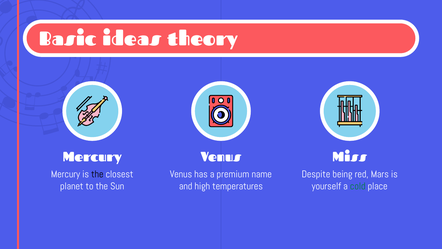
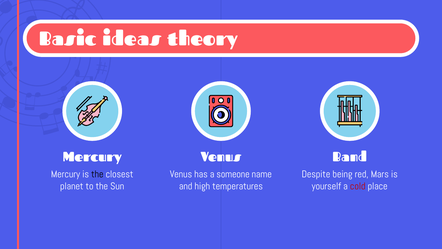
Miss: Miss -> Band
premium: premium -> someone
cold colour: green -> red
